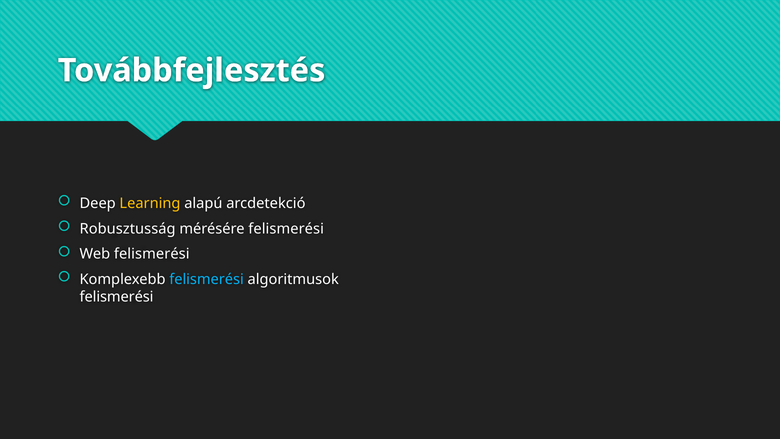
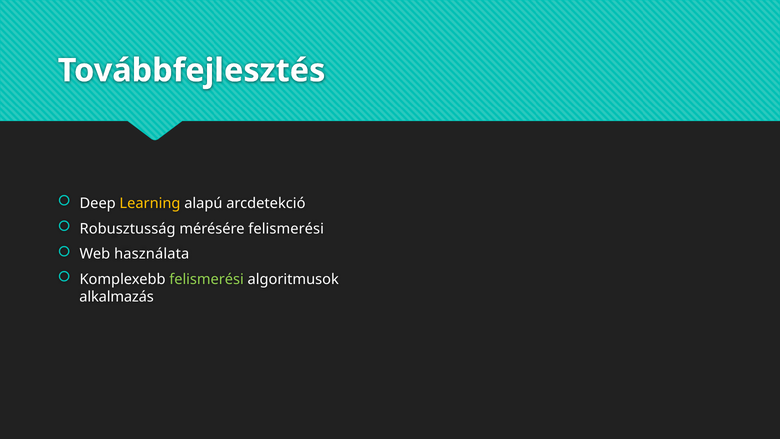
Web felismerési: felismerési -> használata
felismerési at (207, 279) colour: light blue -> light green
felismerési at (117, 297): felismerési -> alkalmazás
